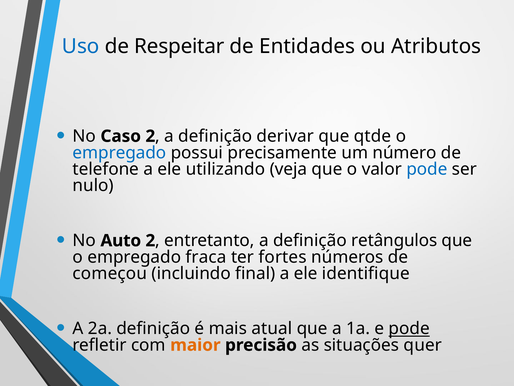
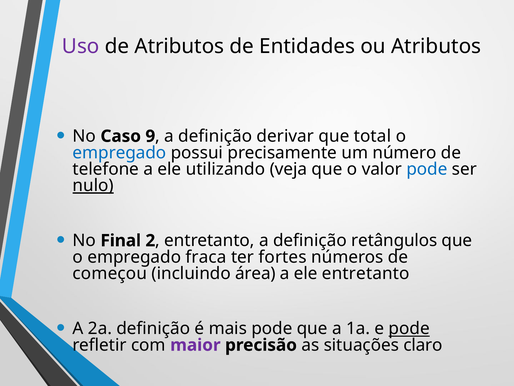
Uso colour: blue -> purple
de Respeitar: Respeitar -> Atributos
Caso 2: 2 -> 9
qtde: qtde -> total
nulo underline: none -> present
Auto: Auto -> Final
final: final -> área
ele identifique: identifique -> entretanto
mais atual: atual -> pode
maior colour: orange -> purple
quer: quer -> claro
